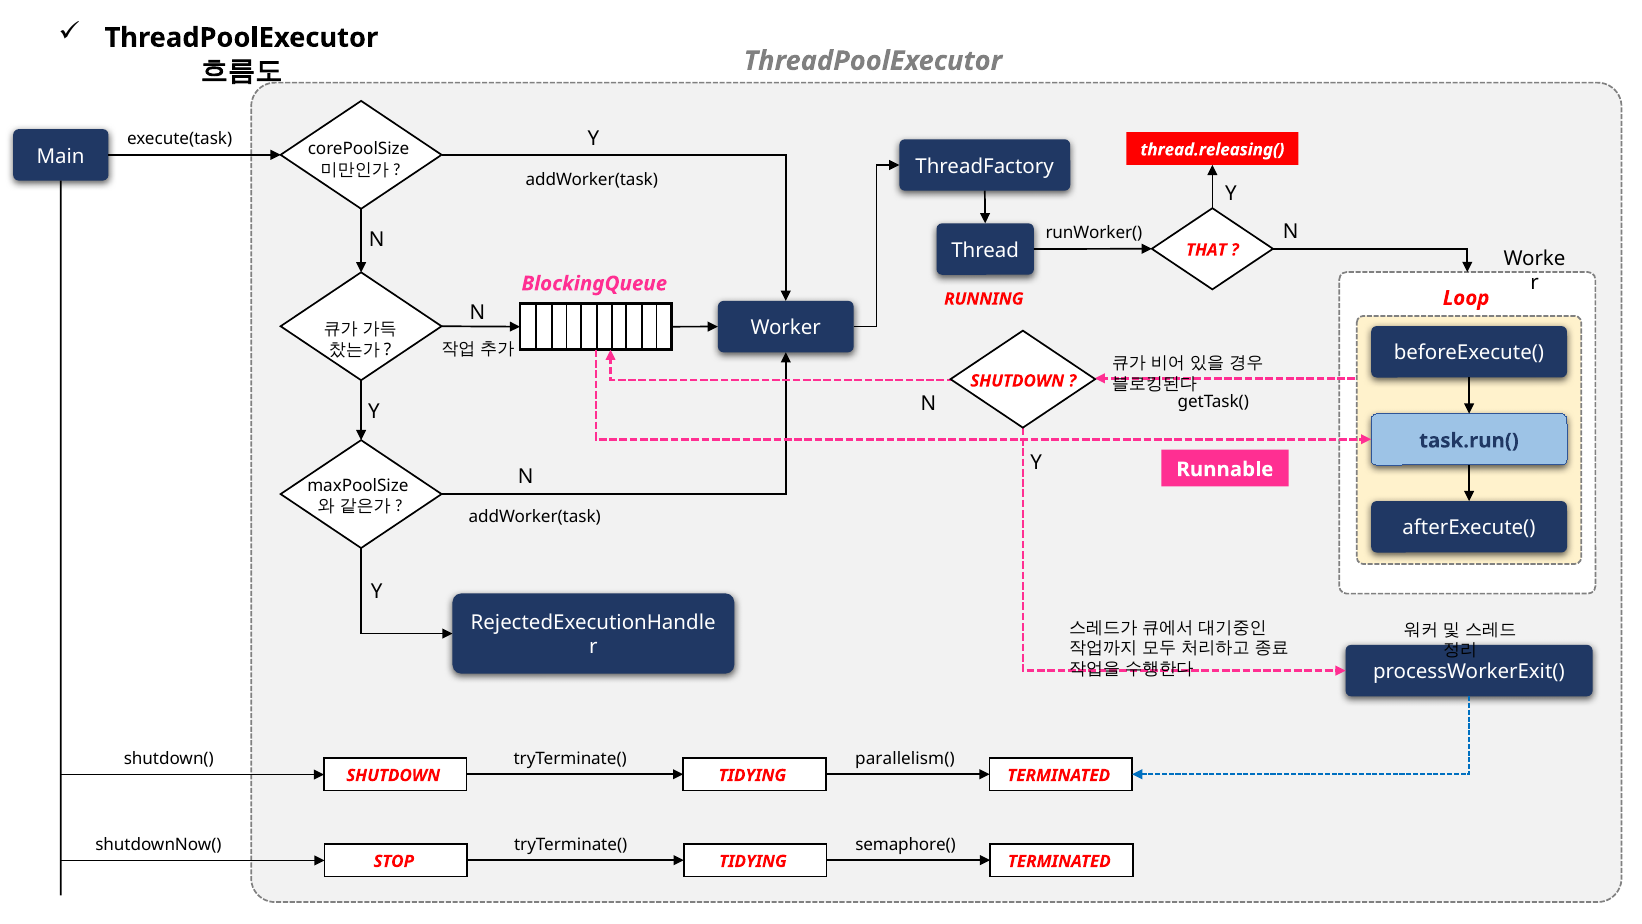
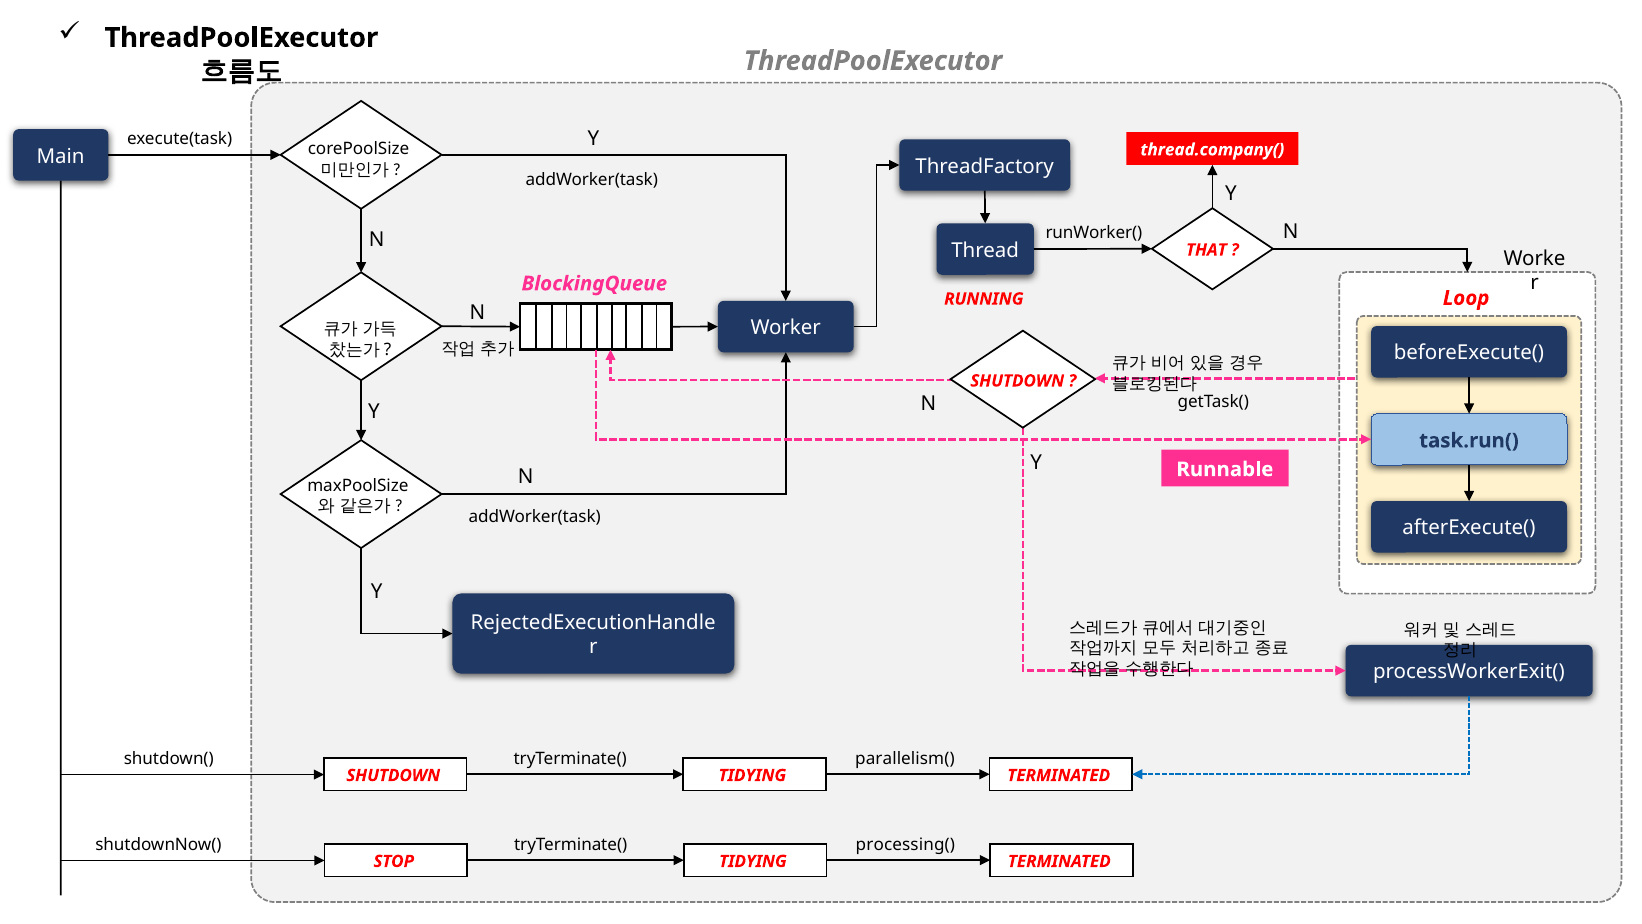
thread.releasing(: thread.releasing( -> thread.company(
semaphore(: semaphore( -> processing(
